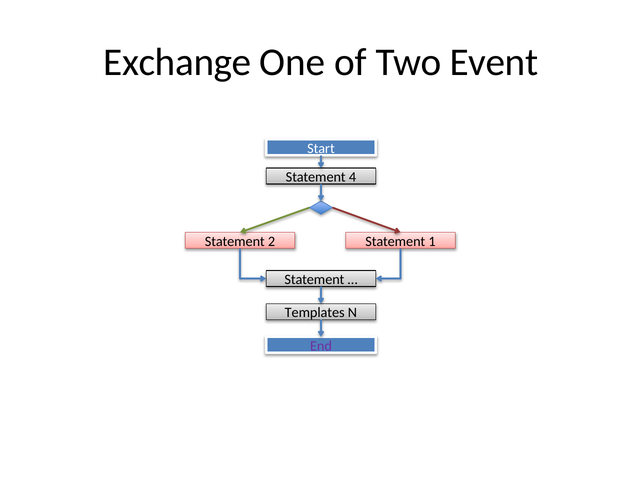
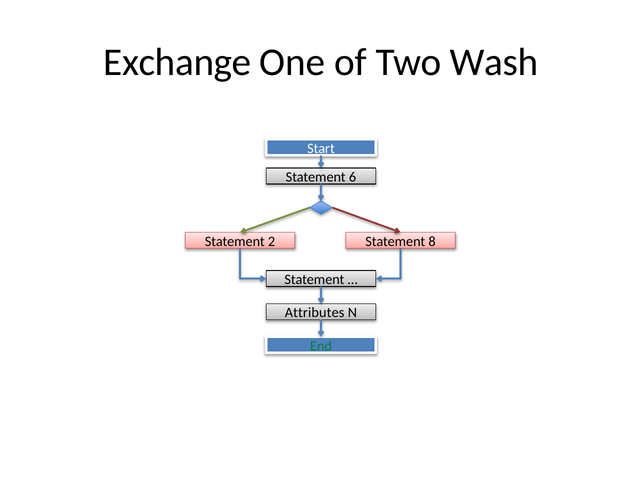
Event: Event -> Wash
4: 4 -> 6
1: 1 -> 8
Templates: Templates -> Attributes
End colour: purple -> green
